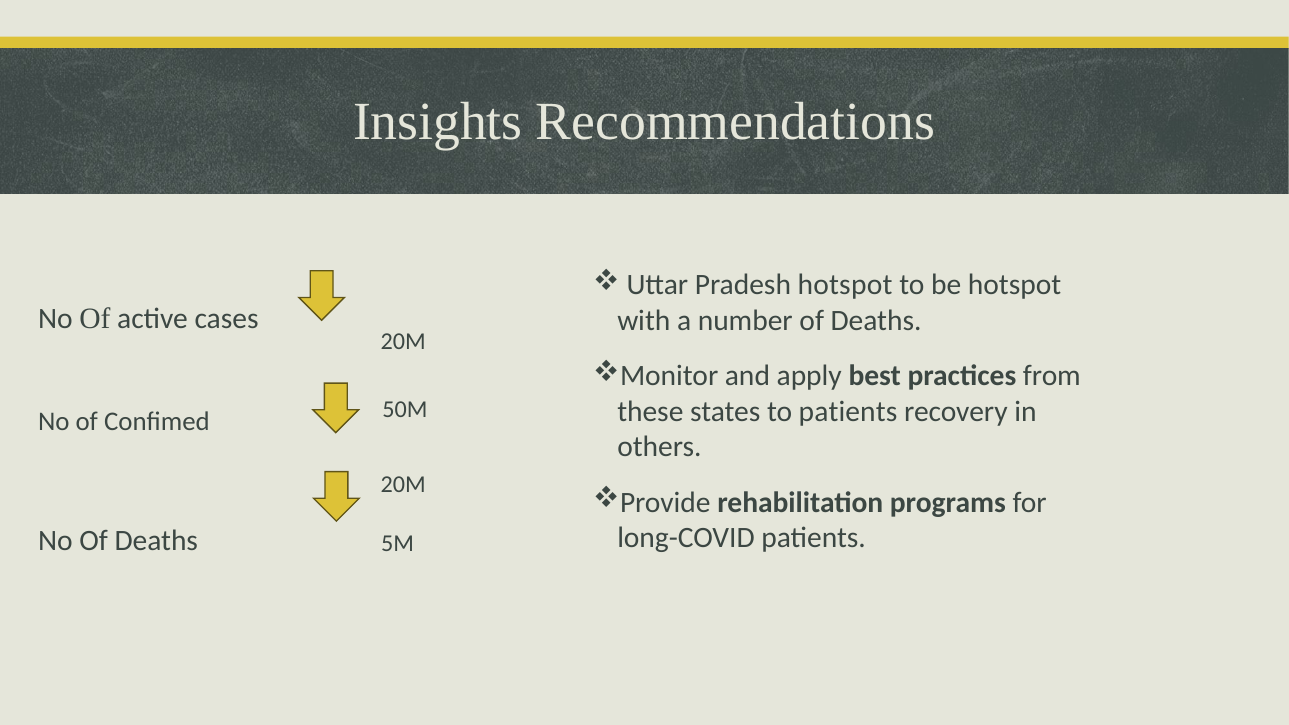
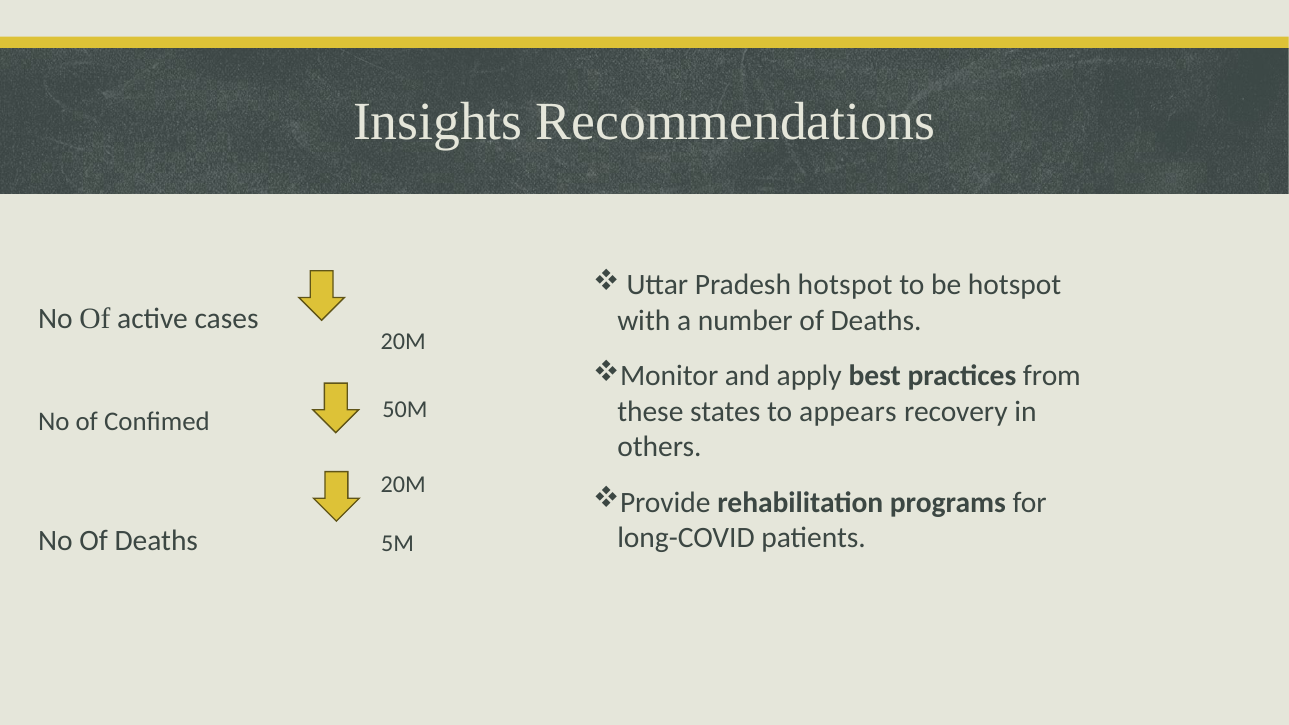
to patients: patients -> appears
